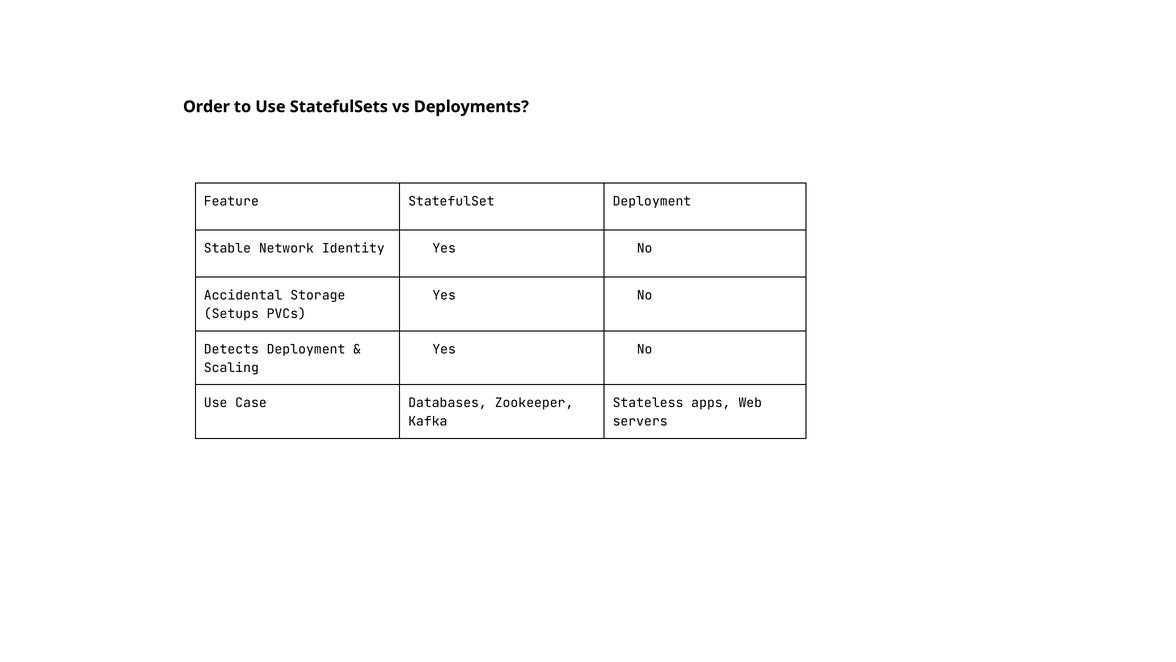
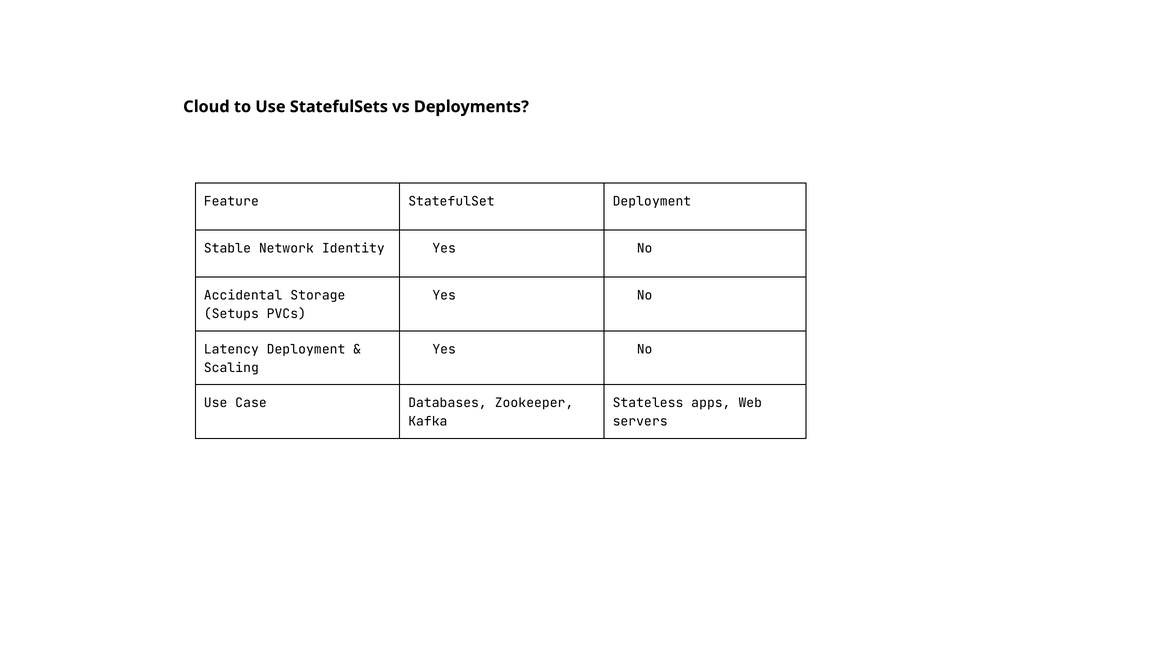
Order: Order -> Cloud
Detects: Detects -> Latency
